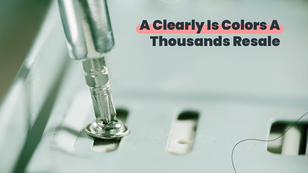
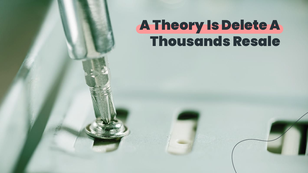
Clearly: Clearly -> Theory
Colors: Colors -> Delete
